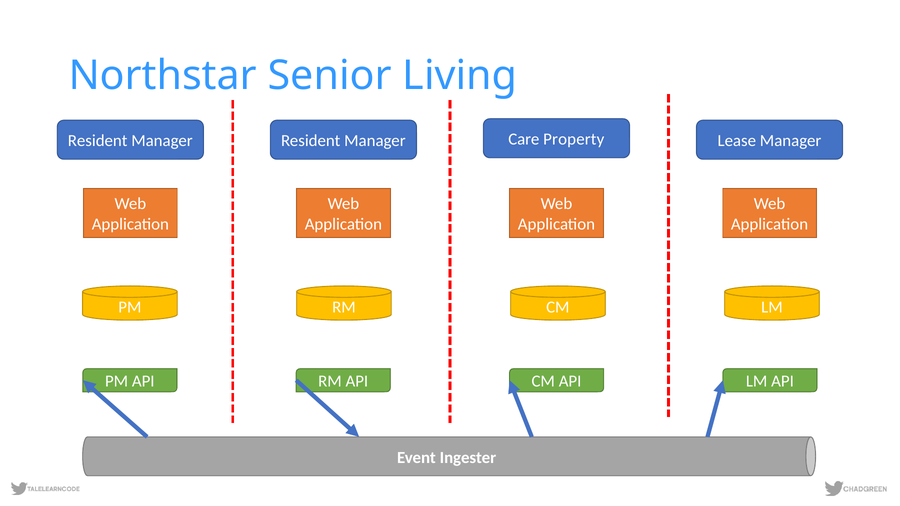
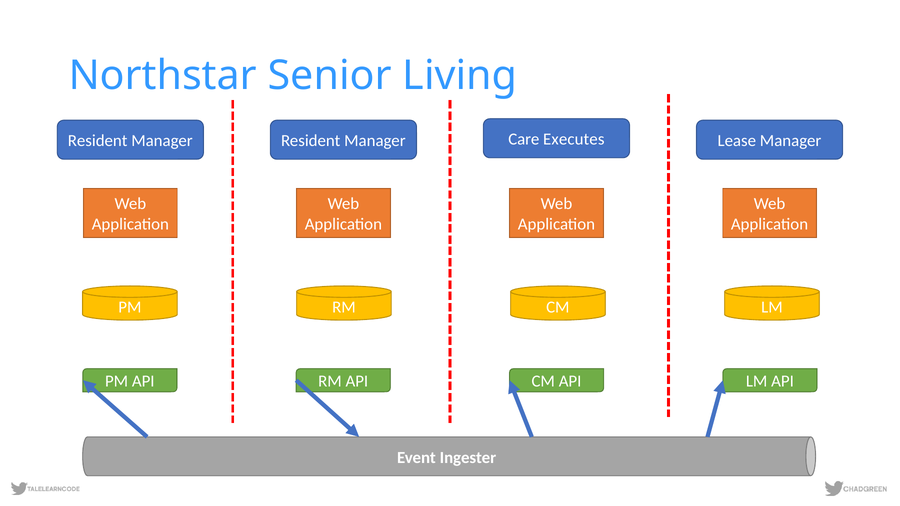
Property: Property -> Executes
